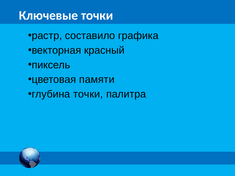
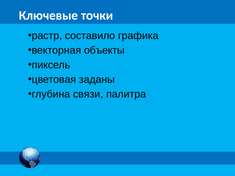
красный: красный -> объекты
памяти: памяти -> заданы
глубина точки: точки -> связи
